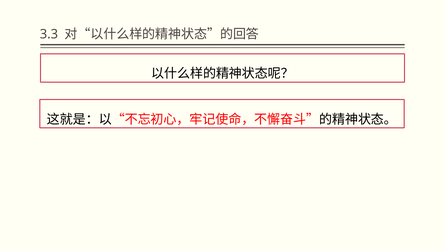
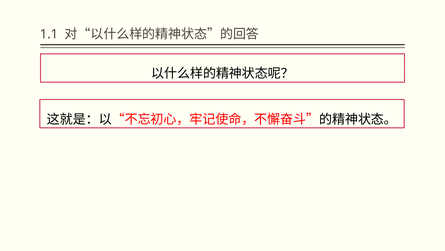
3.3: 3.3 -> 1.1
